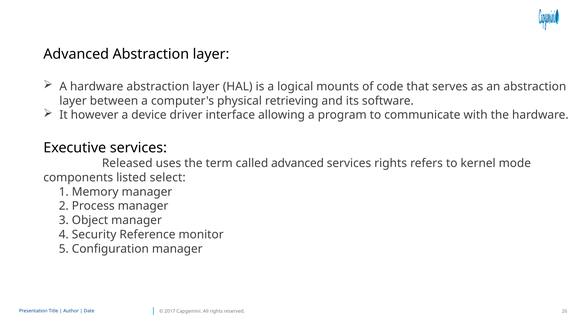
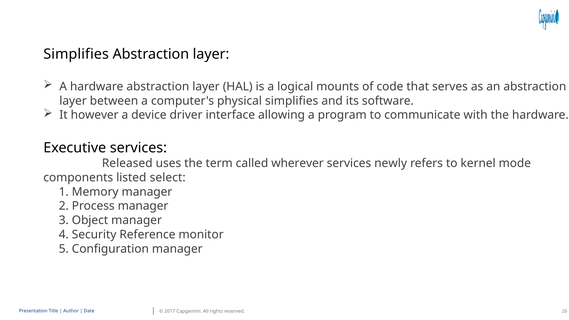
Advanced at (76, 54): Advanced -> Simplifies
physical retrieving: retrieving -> simplifies
called advanced: advanced -> wherever
services rights: rights -> newly
